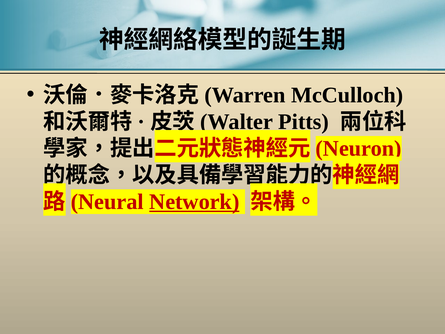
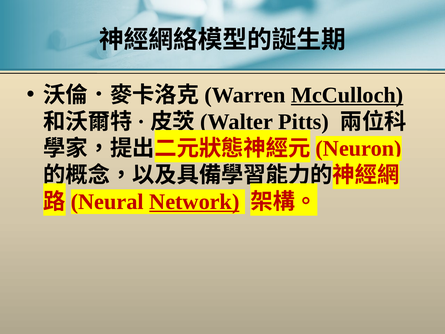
McCulloch underline: none -> present
